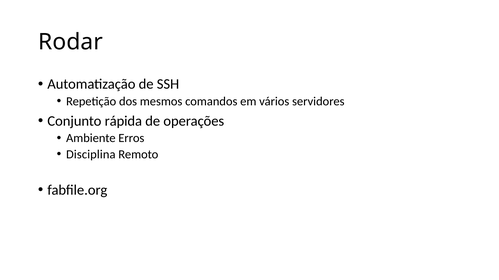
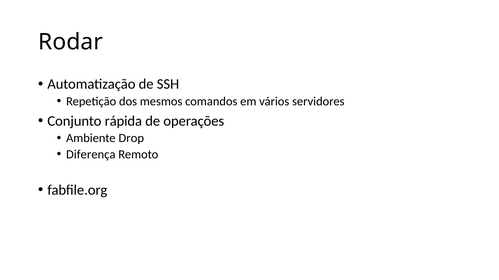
Erros: Erros -> Drop
Disciplina: Disciplina -> Diferença
